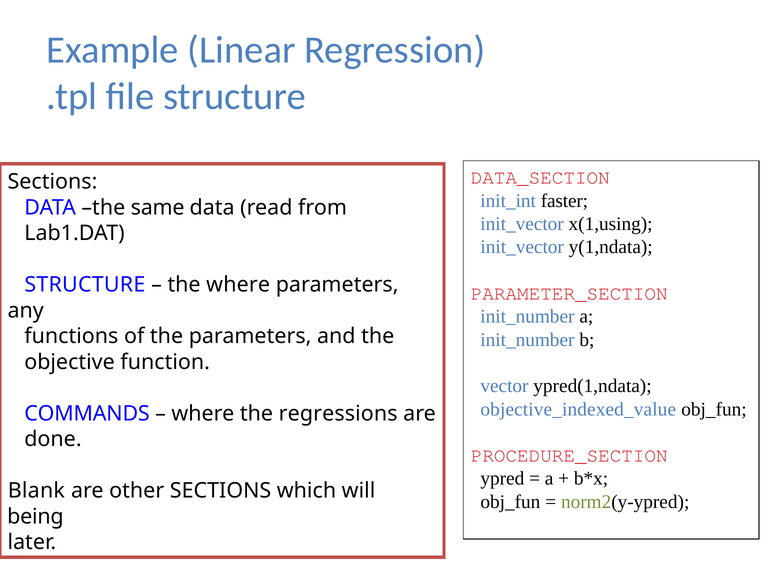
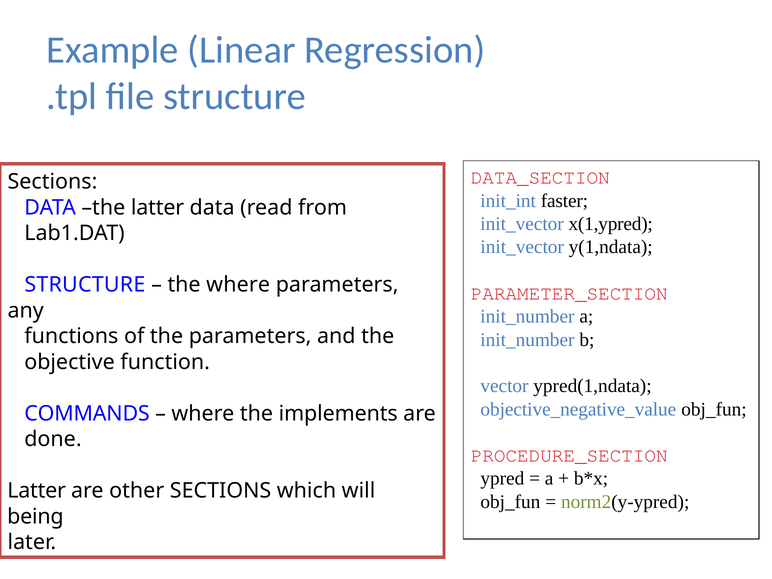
the same: same -> latter
x(1,using: x(1,using -> x(1,ypred
objective_indexed_value: objective_indexed_value -> objective_negative_value
regressions: regressions -> implements
Blank at (36, 491): Blank -> Latter
